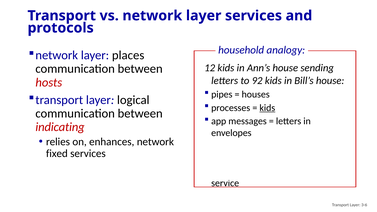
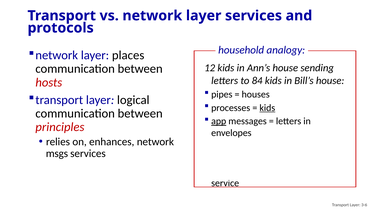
92: 92 -> 84
app underline: none -> present
indicating: indicating -> principles
fixed: fixed -> msgs
